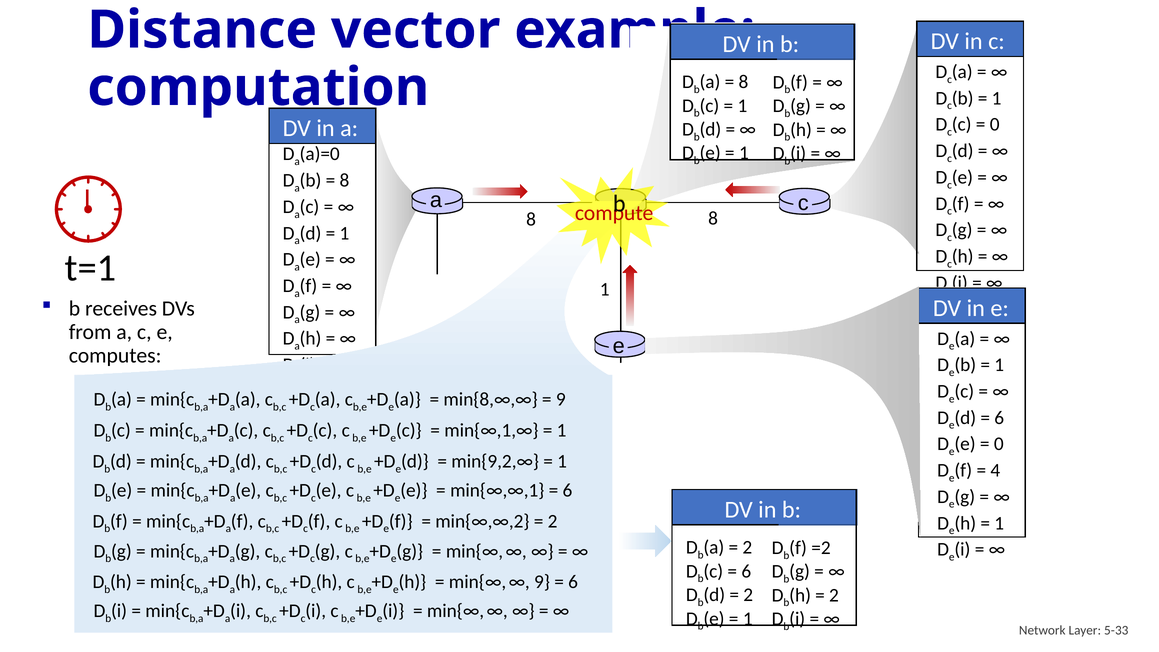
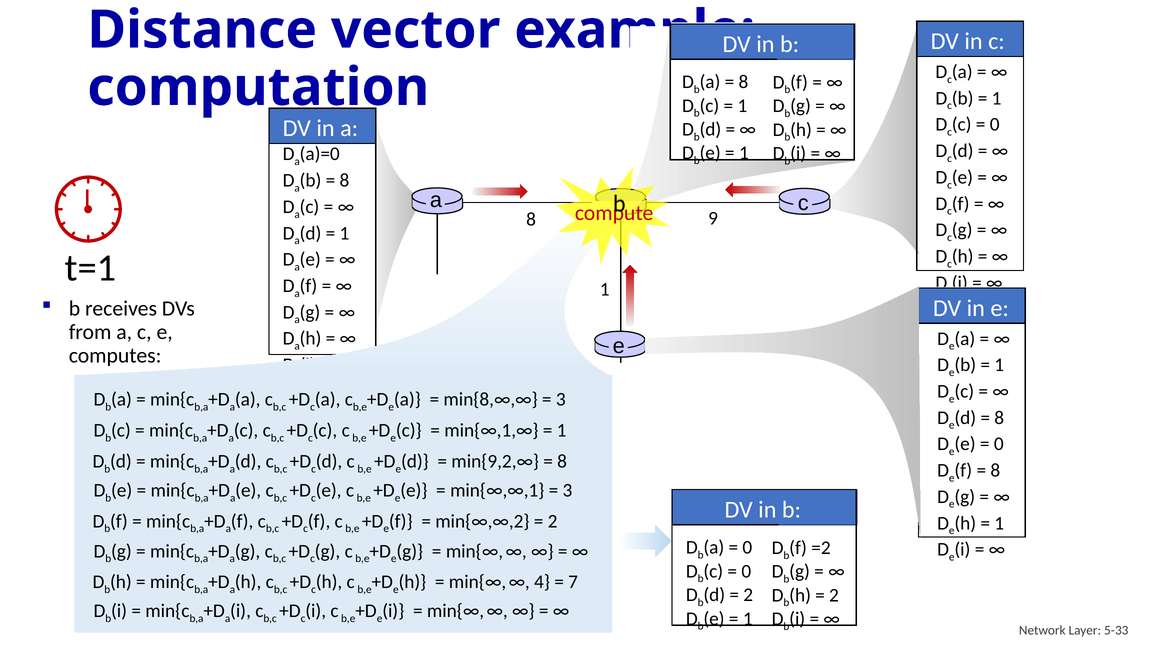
8 at (713, 218): 8 -> 9
9 at (561, 399): 9 -> 3
6 at (999, 418): 6 -> 8
1 at (562, 461): 1 -> 8
4 at (995, 470): 4 -> 8
6 at (567, 490): 6 -> 3
2 at (747, 547): 2 -> 0
6 at (746, 571): 6 -> 0
9 at (542, 582): 9 -> 4
6 at (573, 582): 6 -> 7
